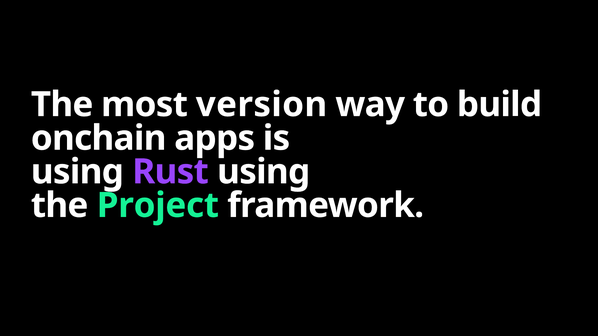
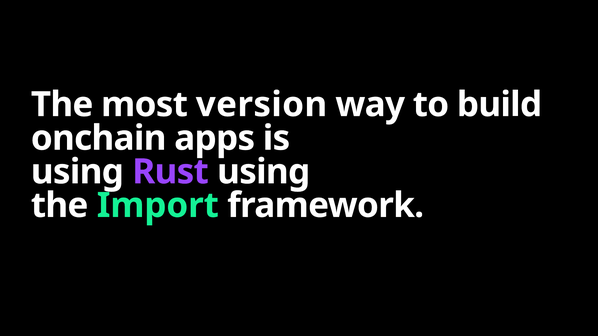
Project: Project -> Import
